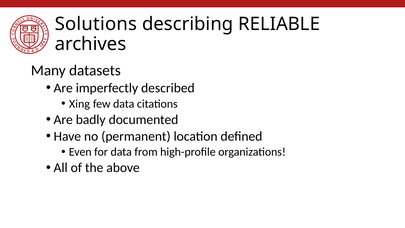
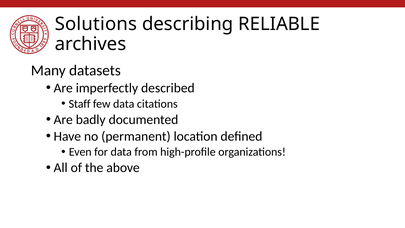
Xing: Xing -> Staff
